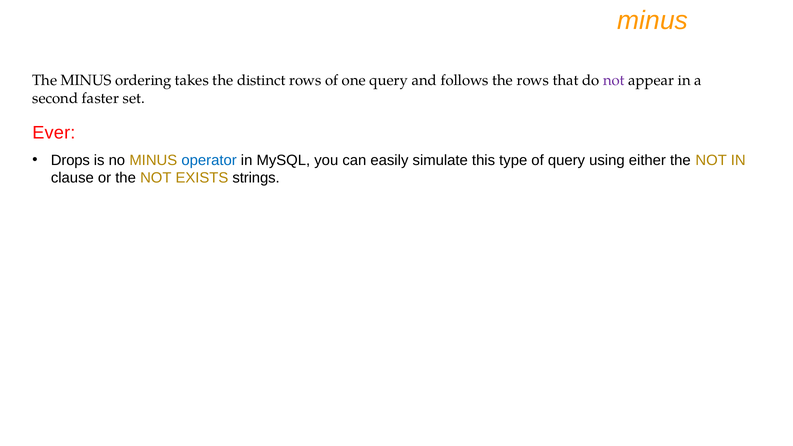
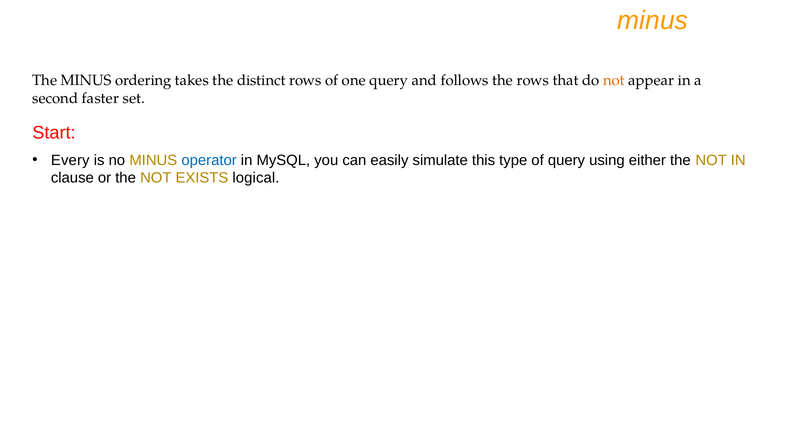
not at (614, 80) colour: purple -> orange
Ever: Ever -> Start
Drops: Drops -> Every
strings: strings -> logical
